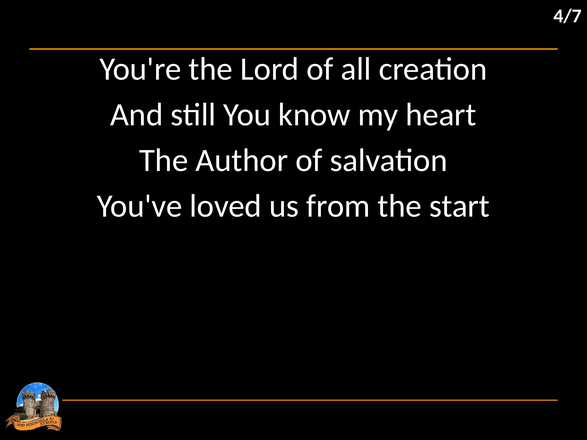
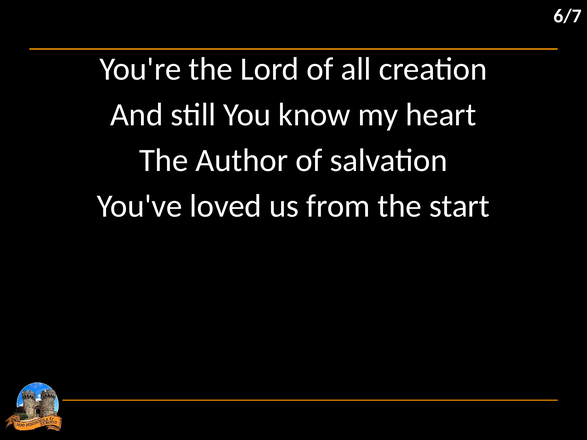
4/7: 4/7 -> 6/7
